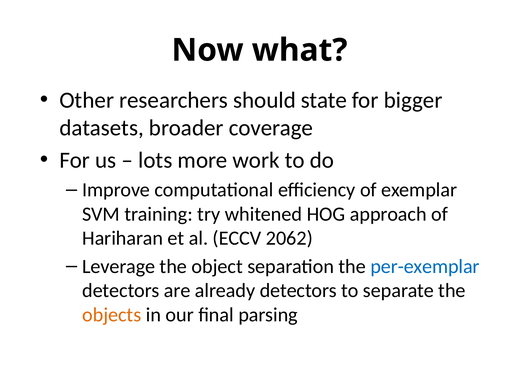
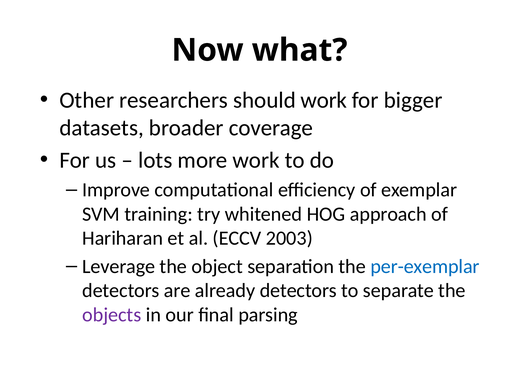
should state: state -> work
2062: 2062 -> 2003
objects colour: orange -> purple
